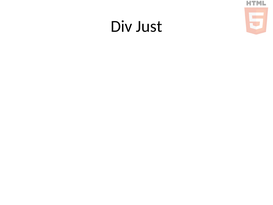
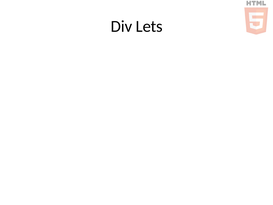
Just: Just -> Lets
